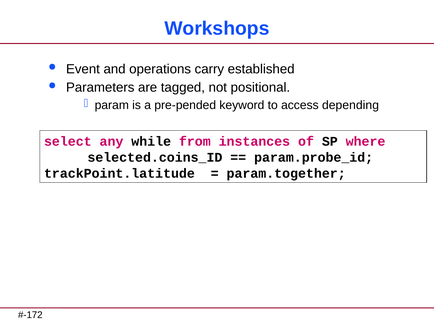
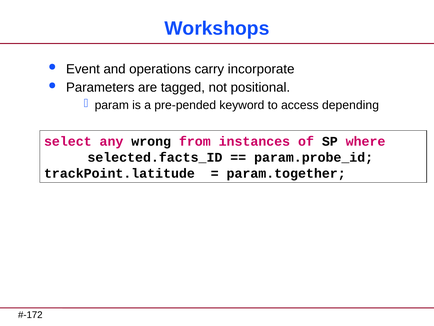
established: established -> incorporate
while: while -> wrong
selected.coins_ID: selected.coins_ID -> selected.facts_ID
